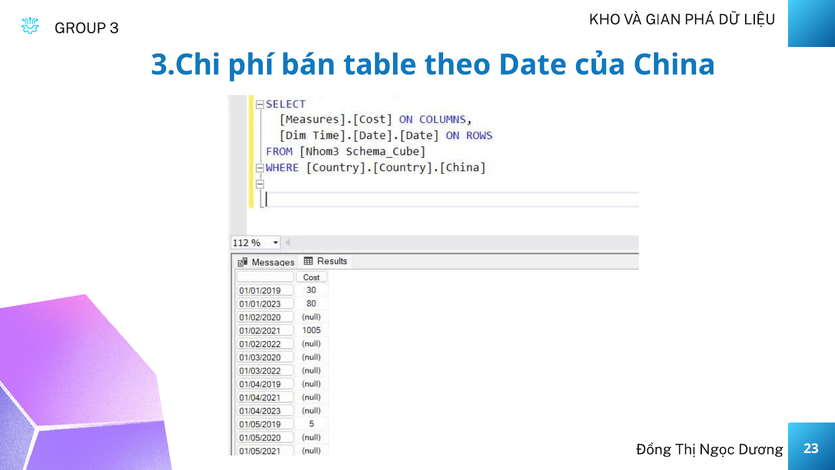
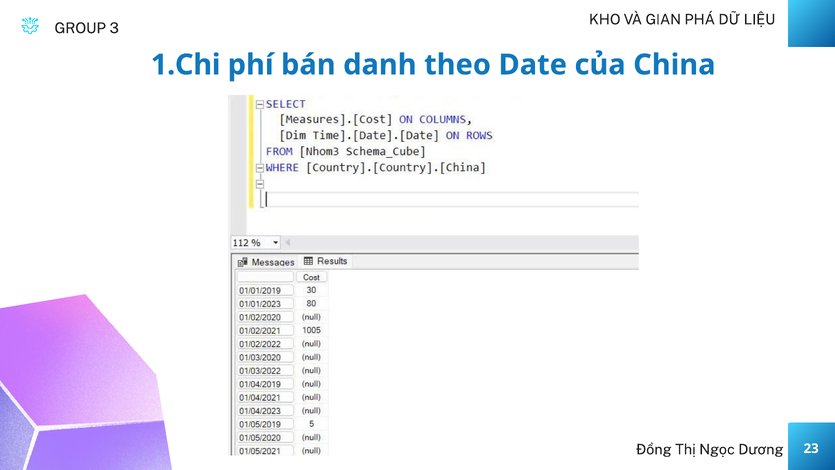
3.Chi: 3.Chi -> 1.Chi
table: table -> danh
